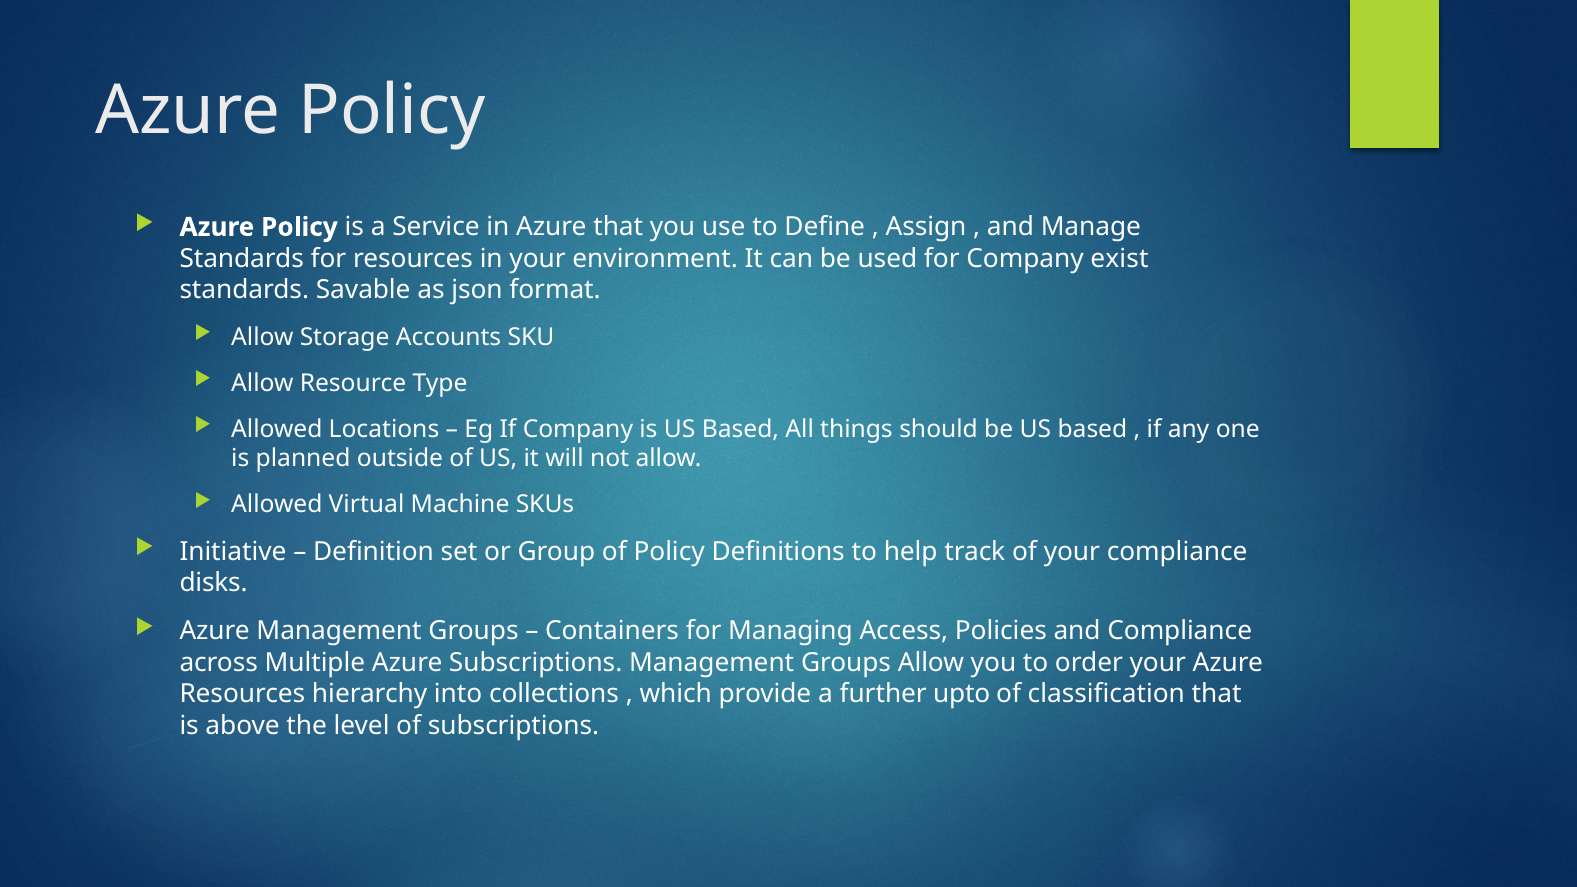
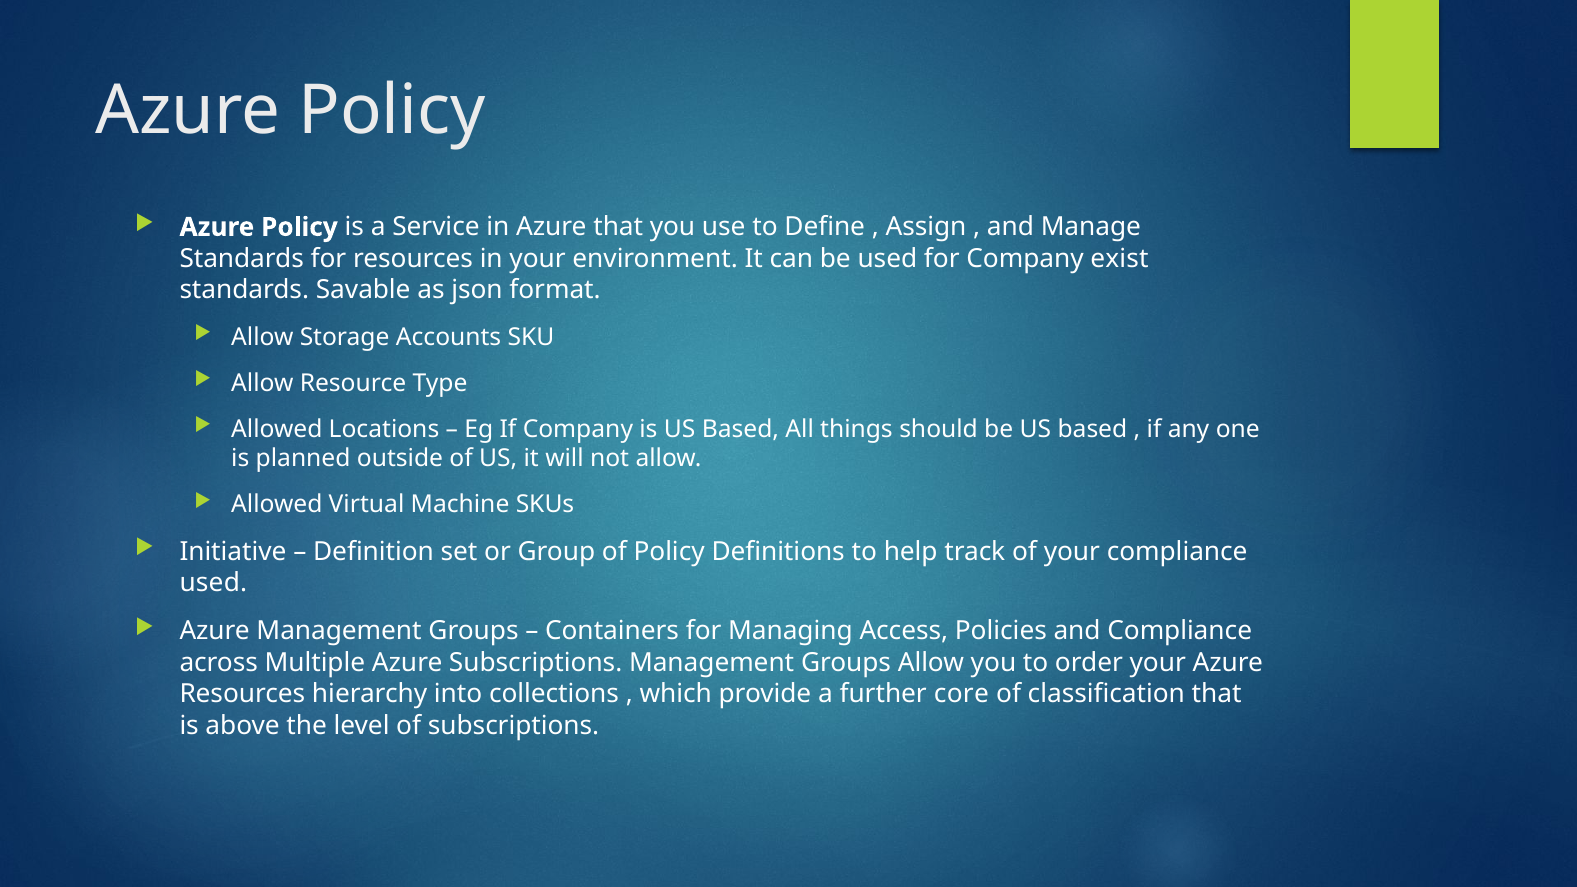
disks at (214, 583): disks -> used
upto: upto -> core
